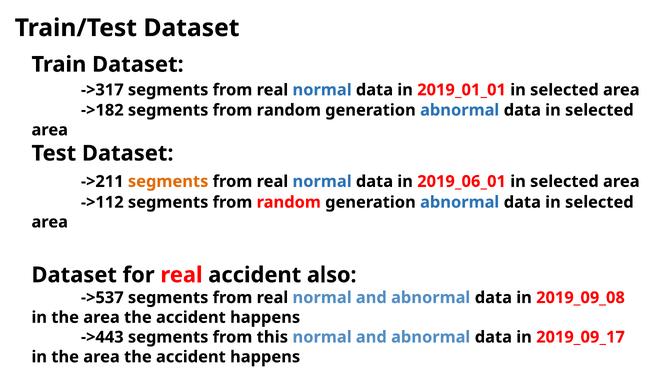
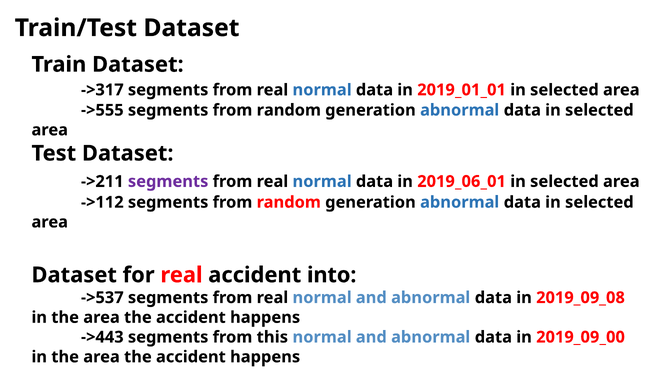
->182: ->182 -> ->555
segments at (168, 182) colour: orange -> purple
also: also -> into
2019_09_17: 2019_09_17 -> 2019_09_00
